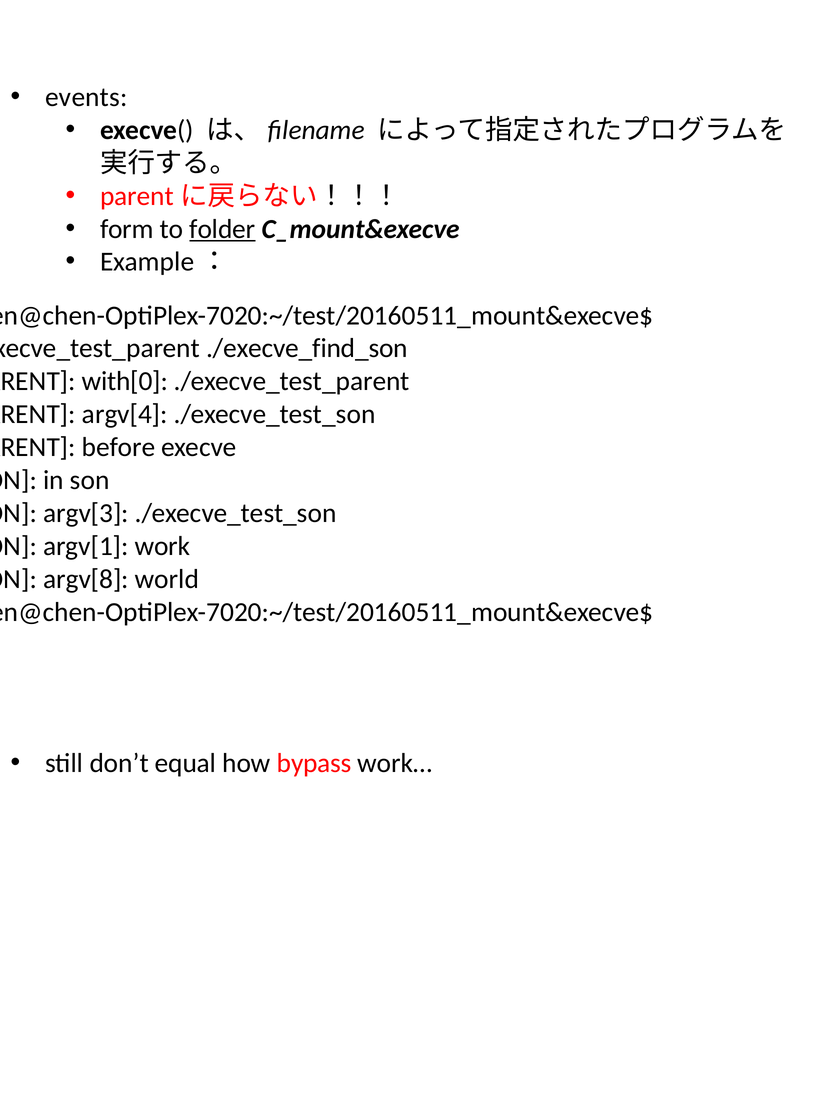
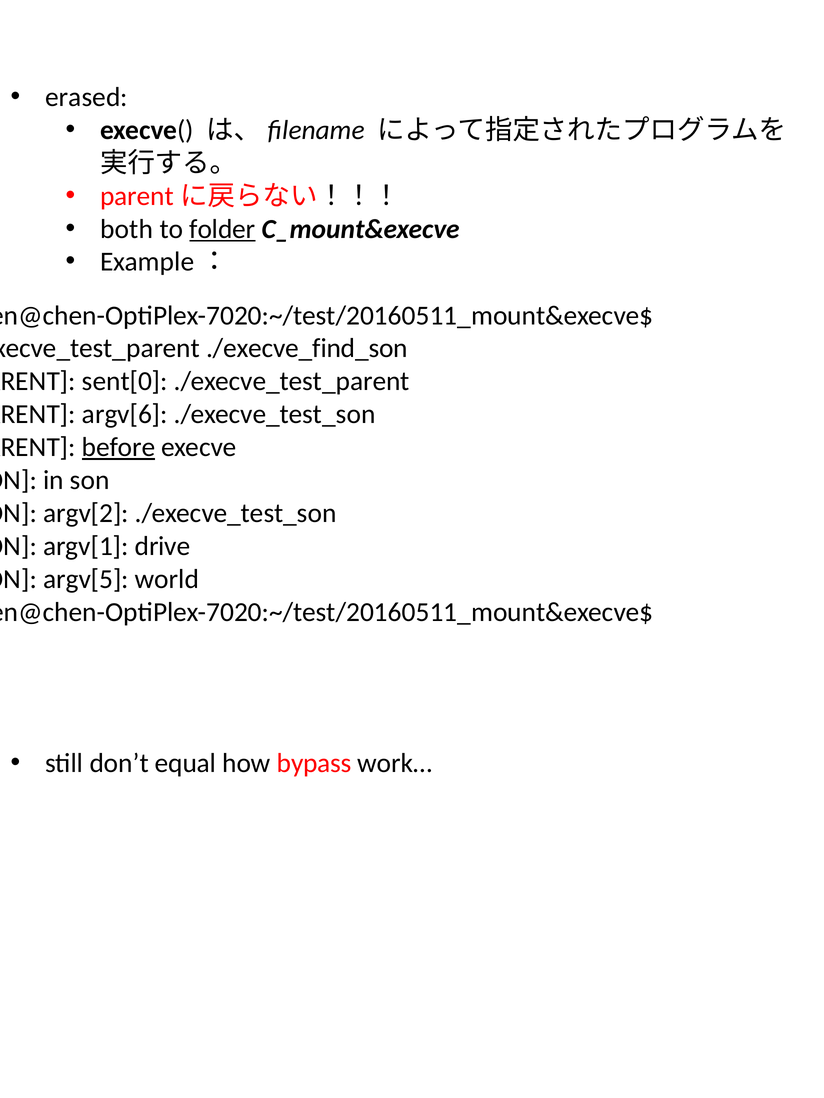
events: events -> erased
form: form -> both
with[0: with[0 -> sent[0
argv[4: argv[4 -> argv[6
before underline: none -> present
argv[3: argv[3 -> argv[2
work: work -> drive
argv[8: argv[8 -> argv[5
